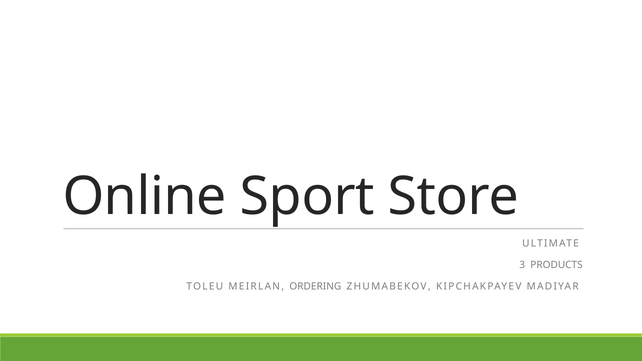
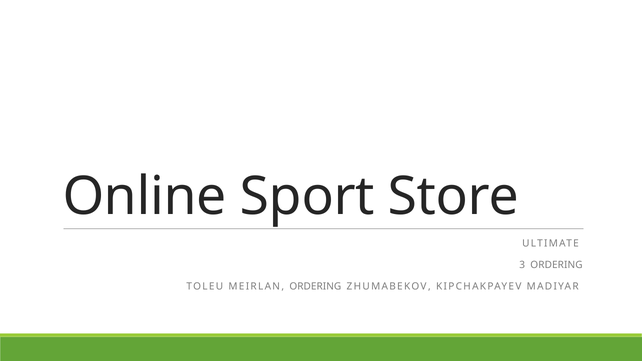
3 PRODUCTS: PRODUCTS -> ORDERING
